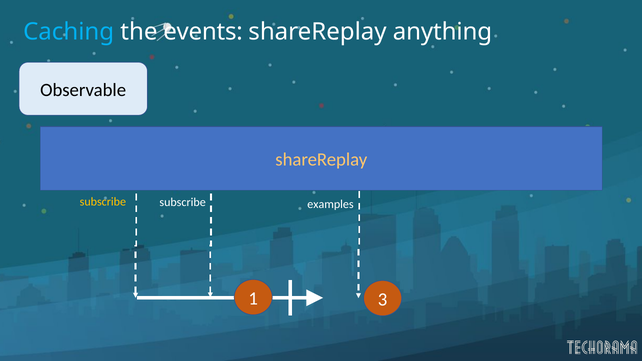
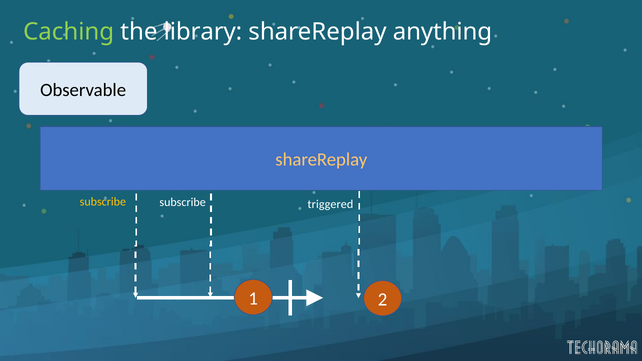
Caching colour: light blue -> light green
events: events -> library
examples: examples -> triggered
3: 3 -> 2
